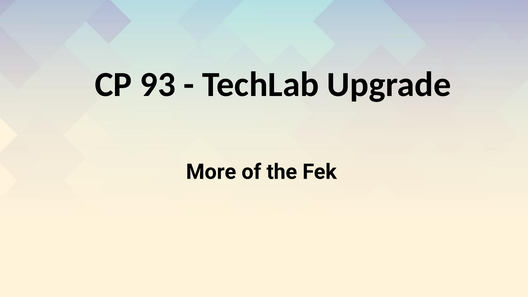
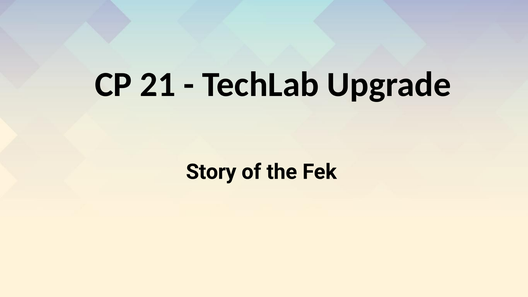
93: 93 -> 21
More: More -> Story
